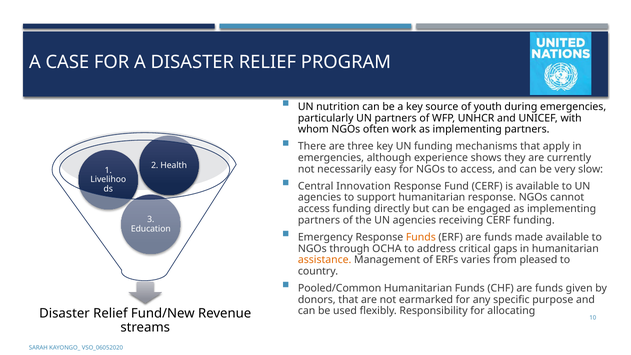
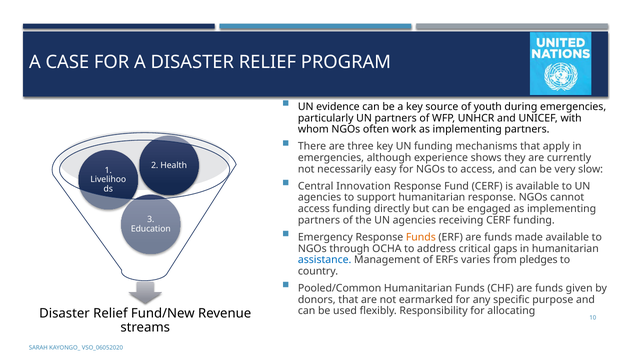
nutrition: nutrition -> evidence
assistance colour: orange -> blue
pleased: pleased -> pledges
